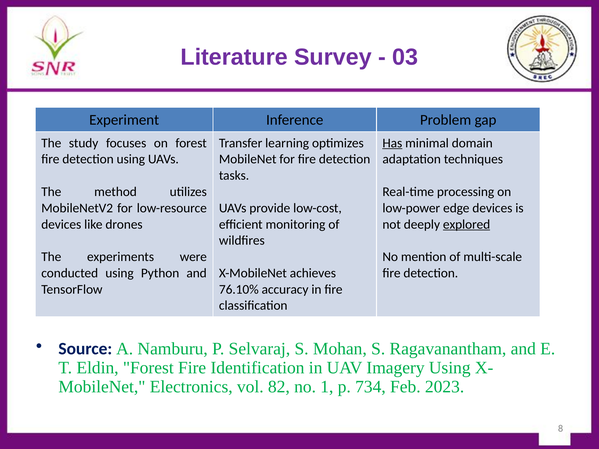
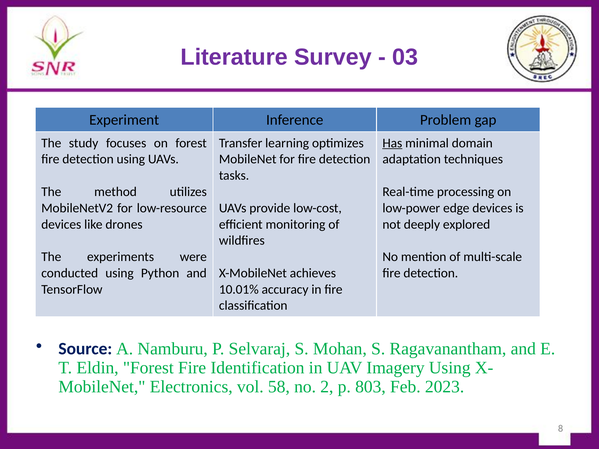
explored underline: present -> none
76.10%: 76.10% -> 10.01%
82: 82 -> 58
1: 1 -> 2
734: 734 -> 803
